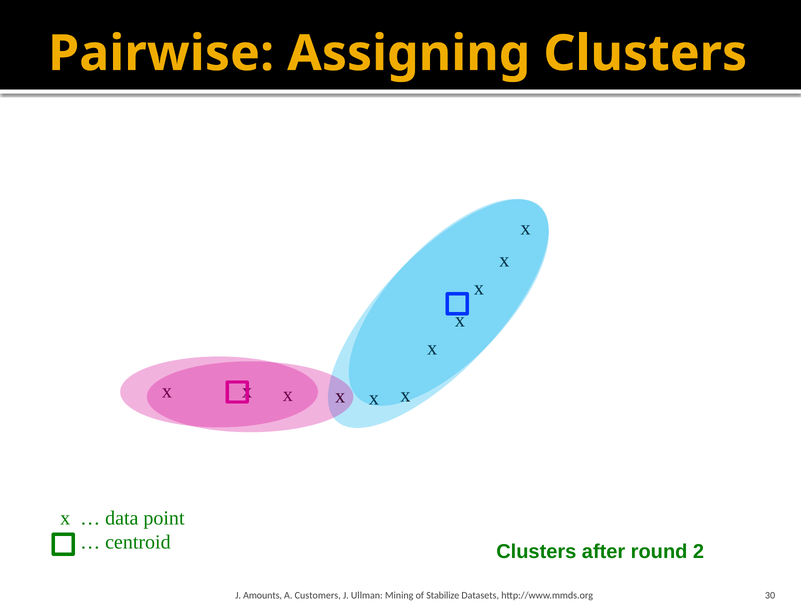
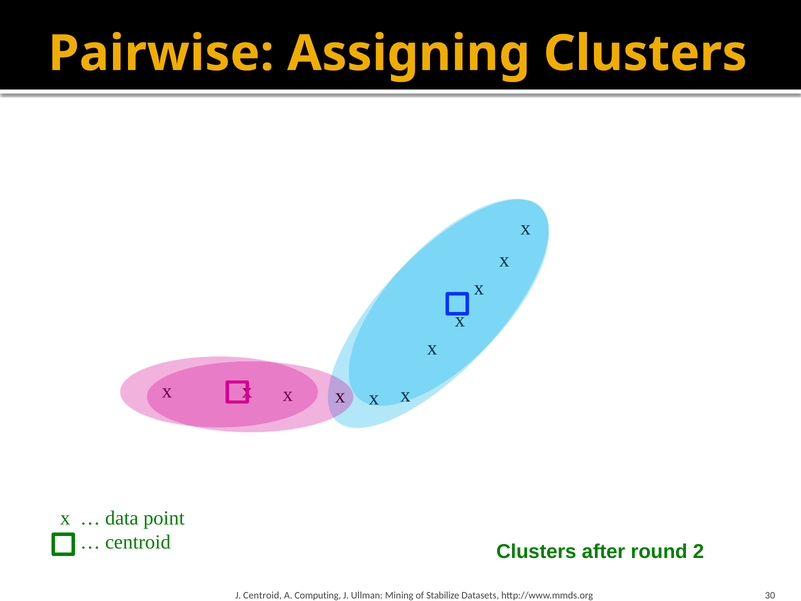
J Amounts: Amounts -> Centroid
Customers: Customers -> Computing
